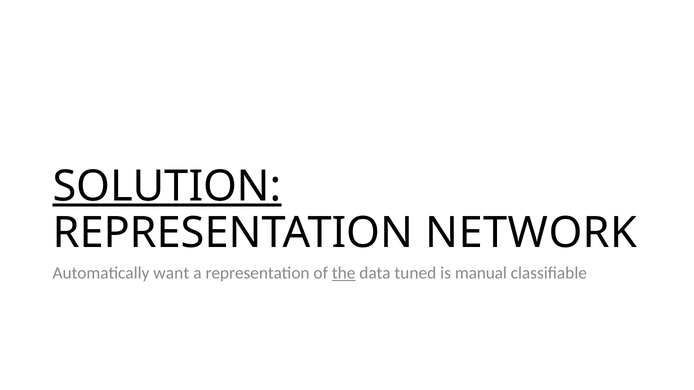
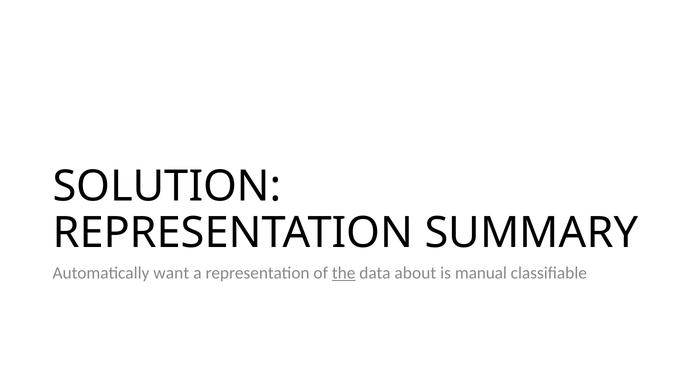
SOLUTION underline: present -> none
NETWORK: NETWORK -> SUMMARY
tuned: tuned -> about
